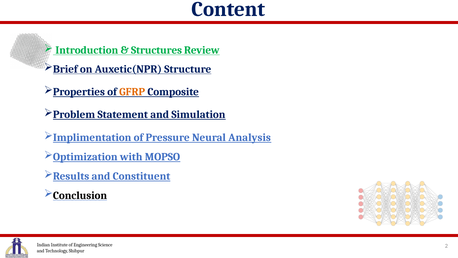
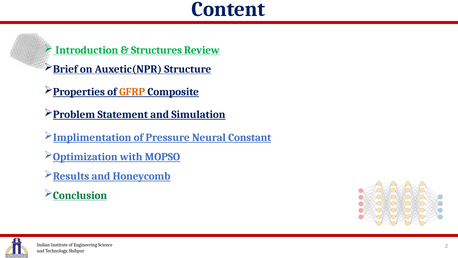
Analysis: Analysis -> Constant
Constituent: Constituent -> Honeycomb
Conclusion colour: black -> green
